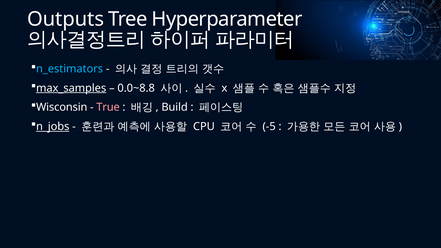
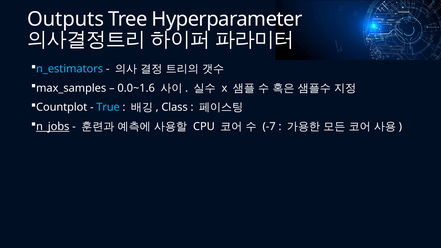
max_samples underline: present -> none
0.0~8.8: 0.0~8.8 -> 0.0~1.6
Wisconsin: Wisconsin -> Countplot
True colour: pink -> light blue
Build: Build -> Class
-5: -5 -> -7
